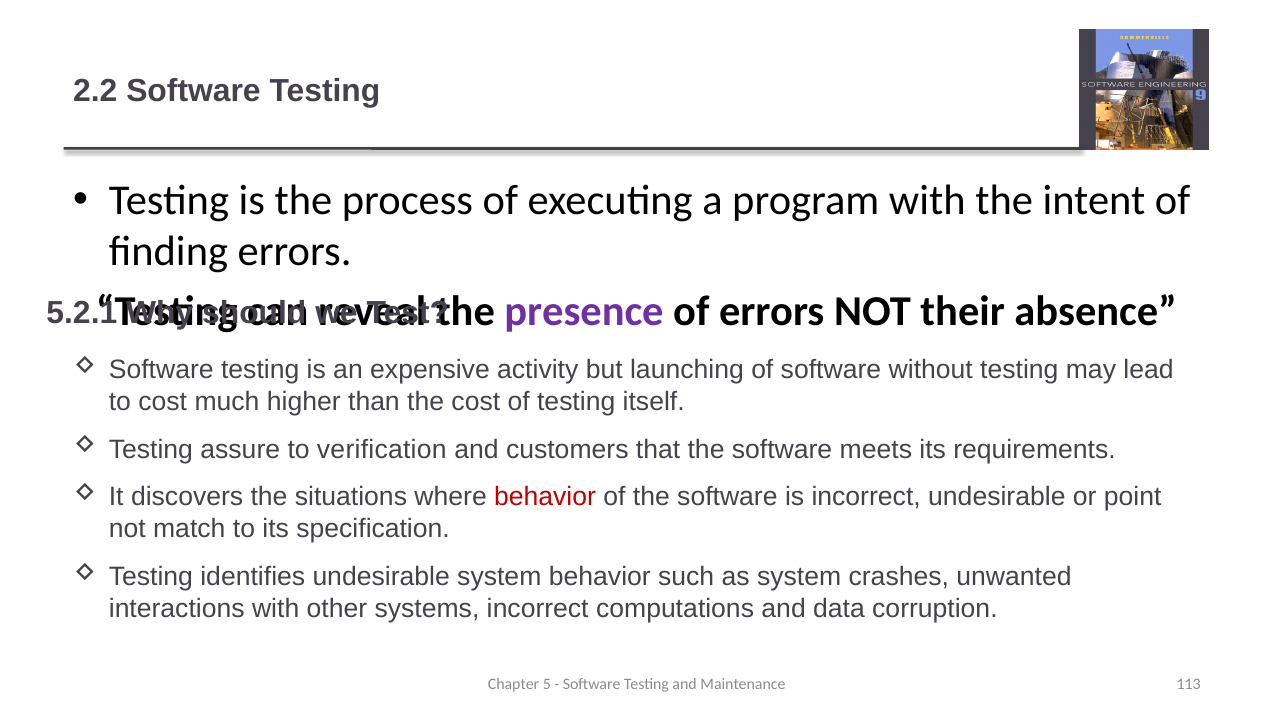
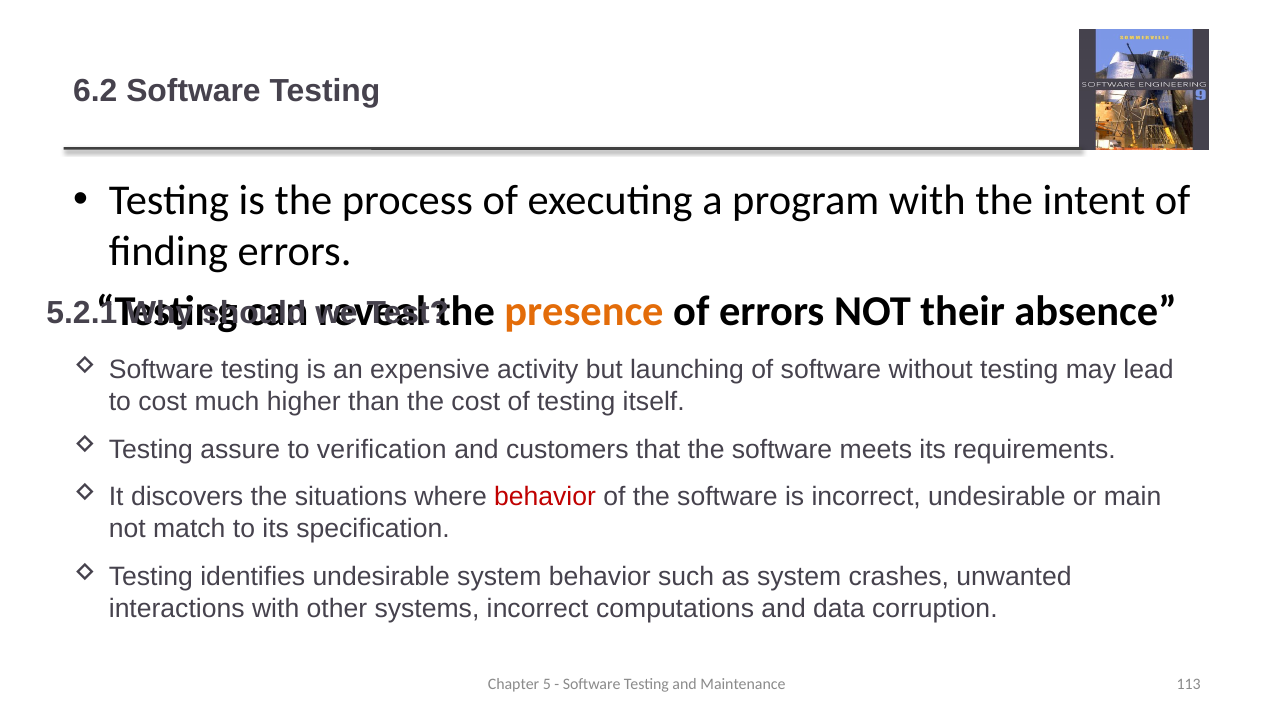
2.2: 2.2 -> 6.2
presence colour: purple -> orange
point: point -> main
